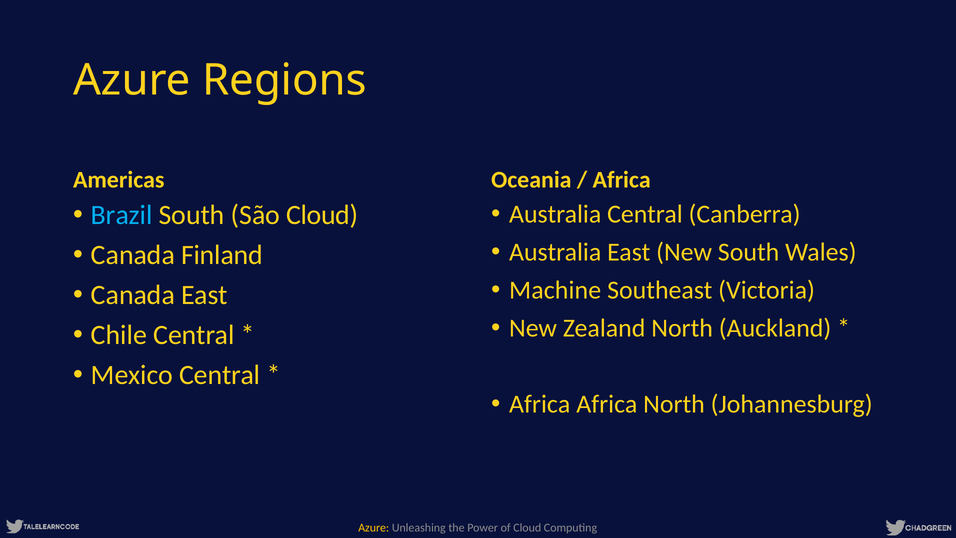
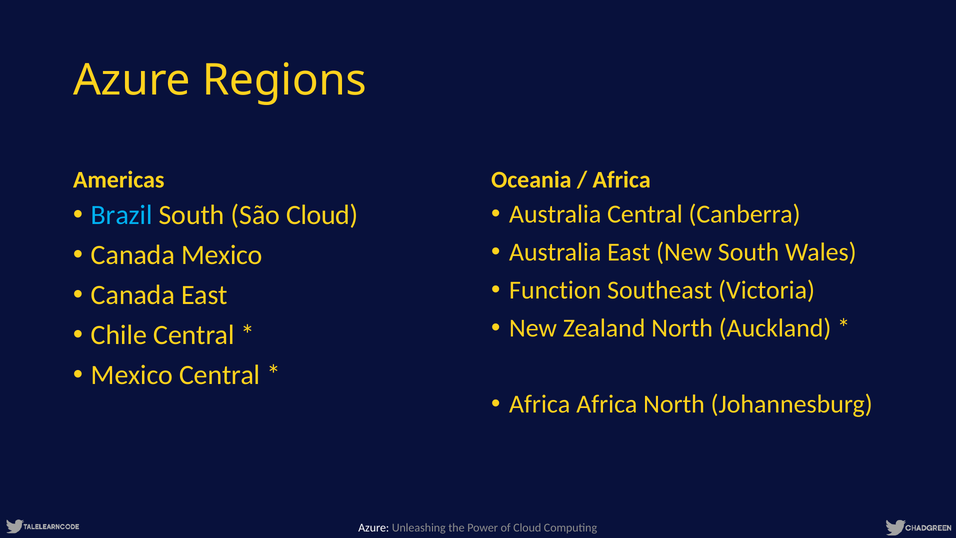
Canada Finland: Finland -> Mexico
Machine: Machine -> Function
Azure at (374, 528) colour: yellow -> white
